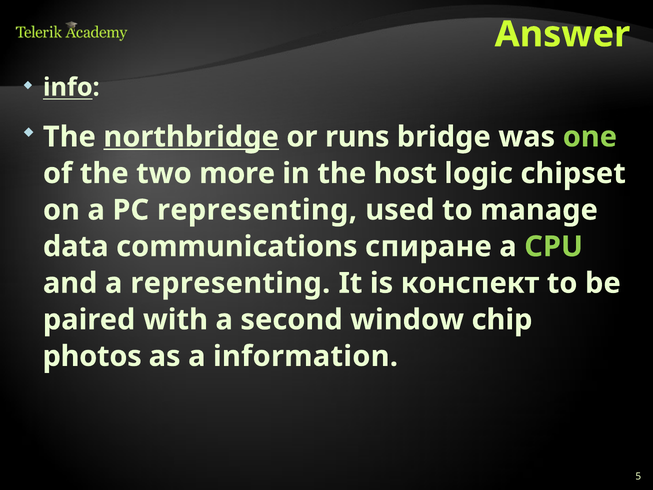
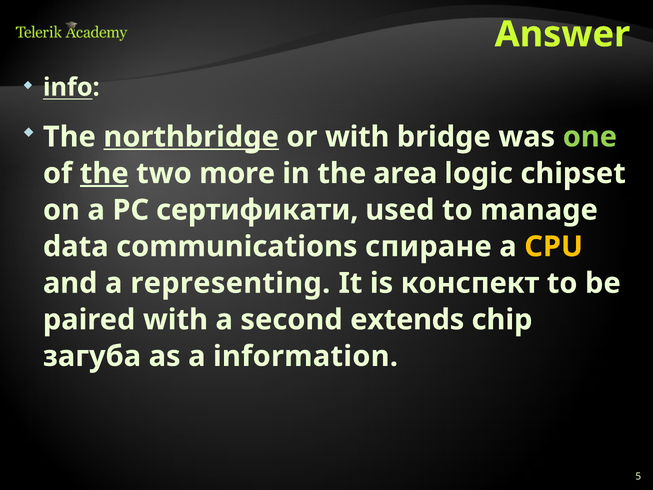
or runs: runs -> with
the at (104, 173) underline: none -> present
host: host -> area
PC representing: representing -> сертификати
CPU colour: light green -> yellow
window: window -> extends
photos: photos -> загуба
